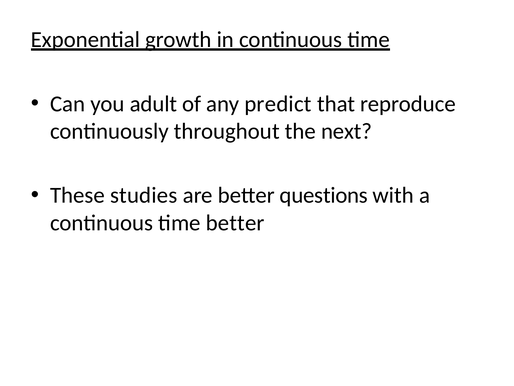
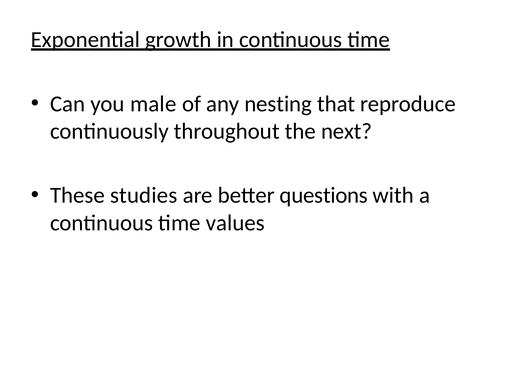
adult: adult -> male
predict: predict -> nesting
time better: better -> values
